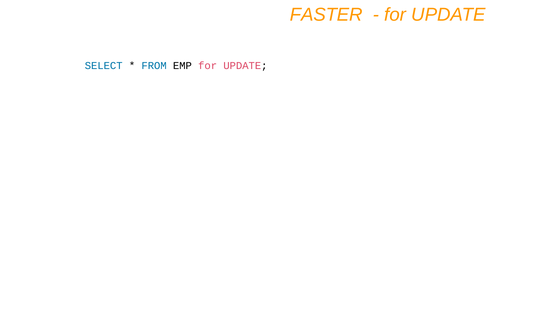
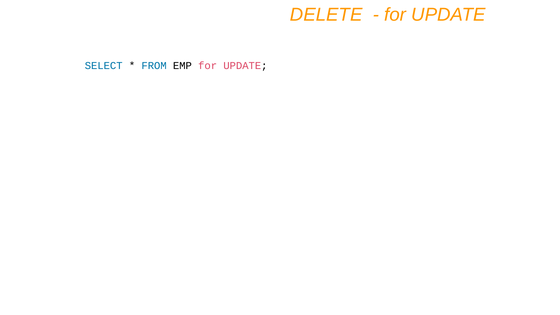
FASTER: FASTER -> DELETE
